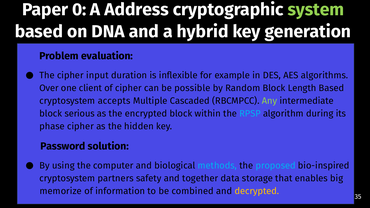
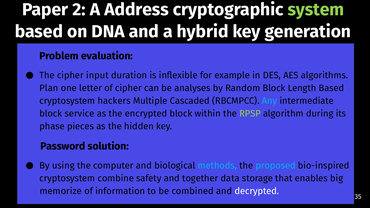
0: 0 -> 2
Over: Over -> Plan
client: client -> letter
possible: possible -> analyses
accepts: accepts -> hackers
Any colour: light green -> light blue
serious: serious -> service
RPSP colour: light blue -> light green
phase cipher: cipher -> pieces
partners: partners -> combine
decrypted colour: yellow -> white
